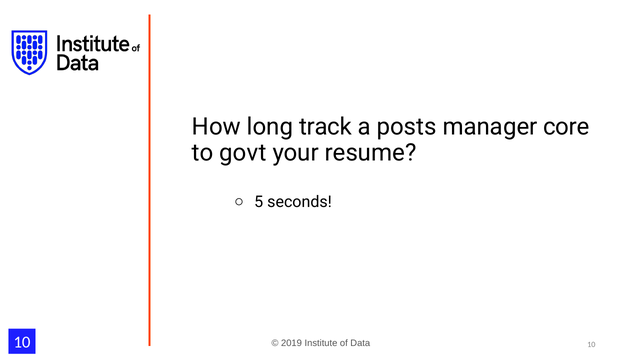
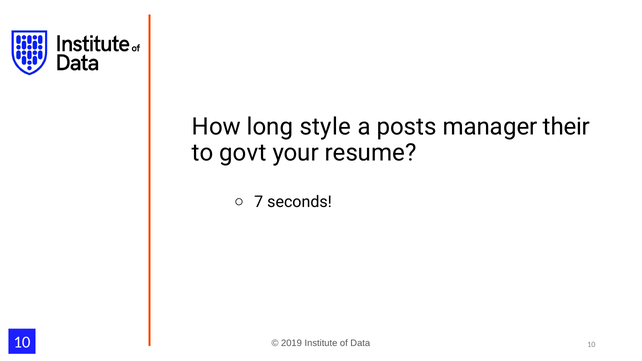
track: track -> style
core: core -> their
5: 5 -> 7
